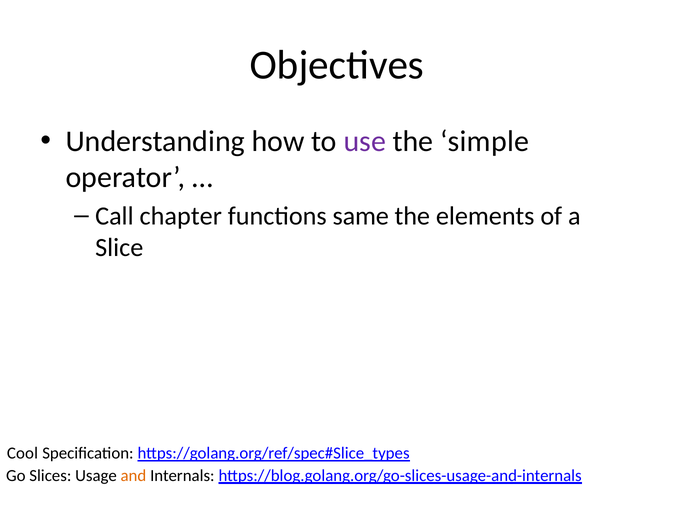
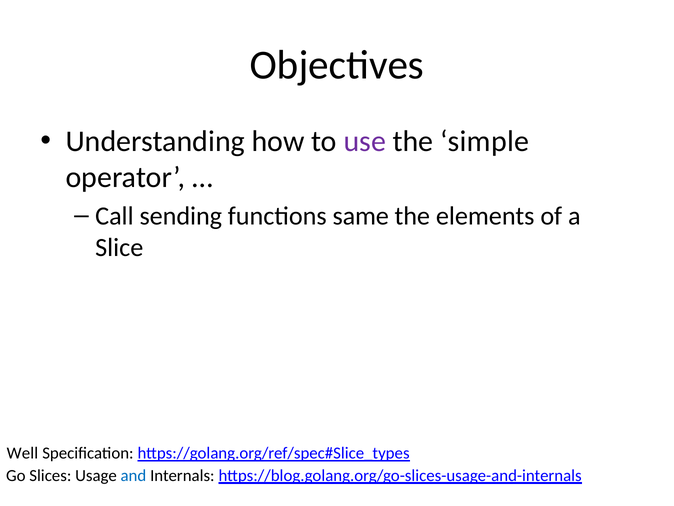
chapter: chapter -> sending
Cool: Cool -> Well
and colour: orange -> blue
